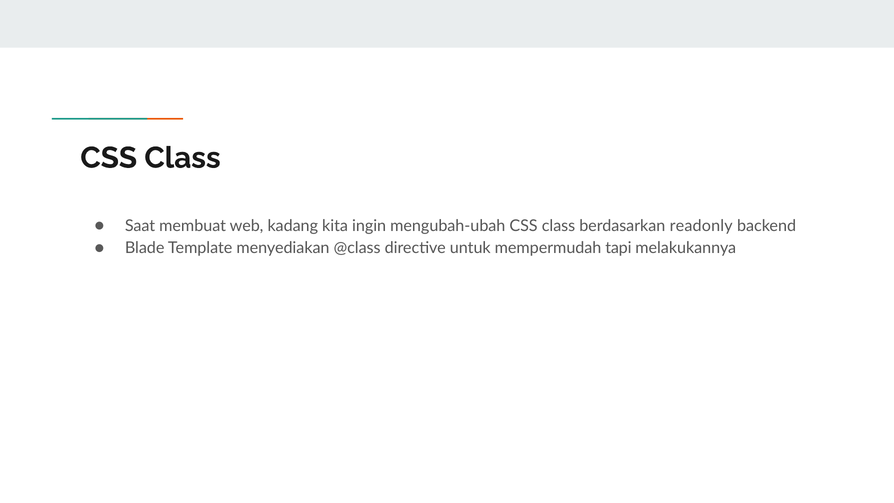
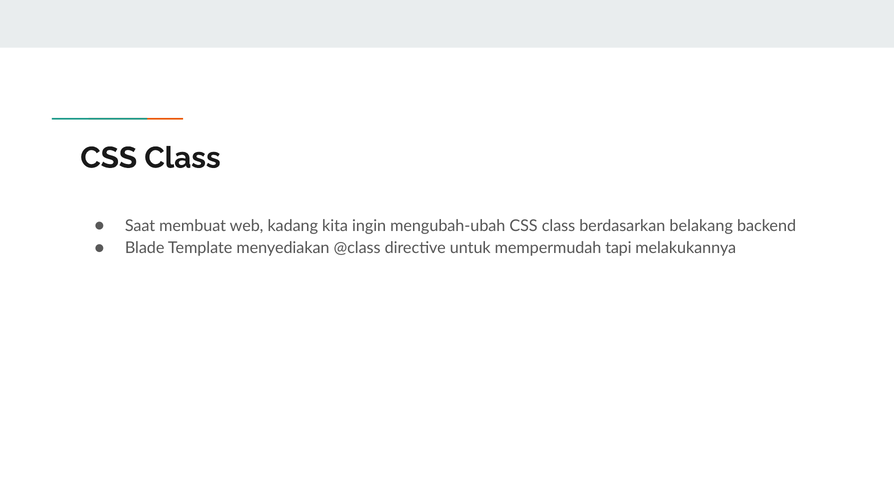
readonly: readonly -> belakang
